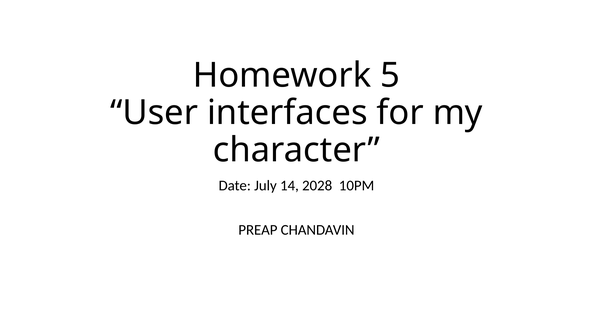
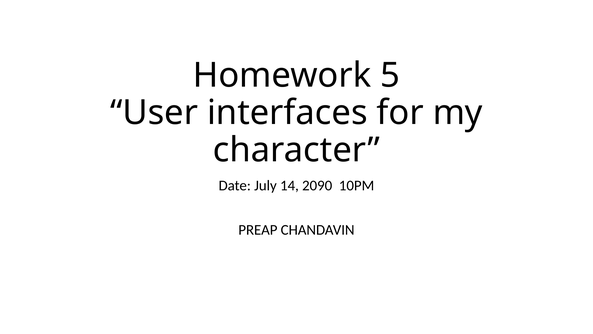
2028: 2028 -> 2090
